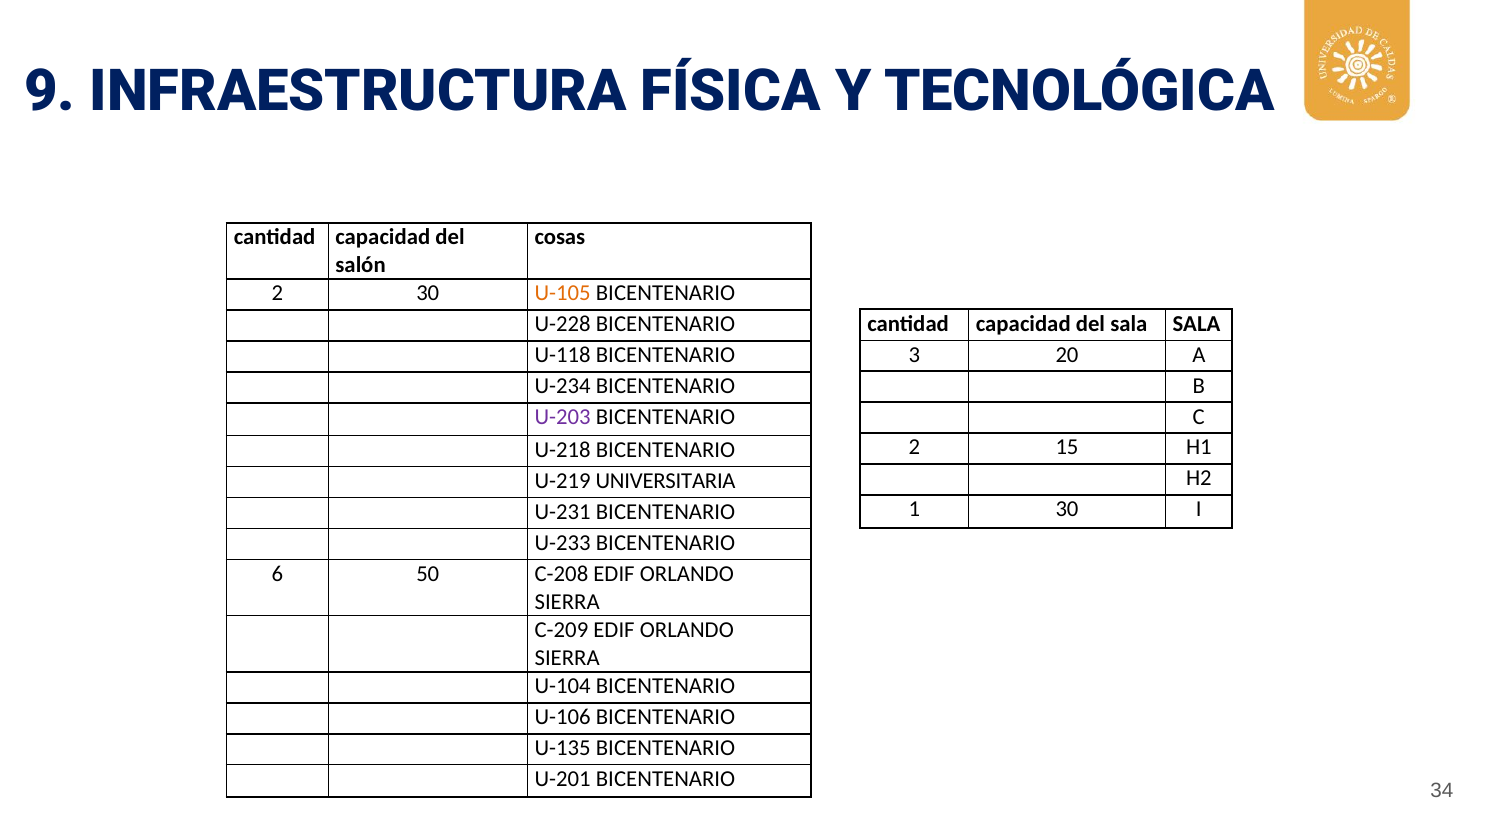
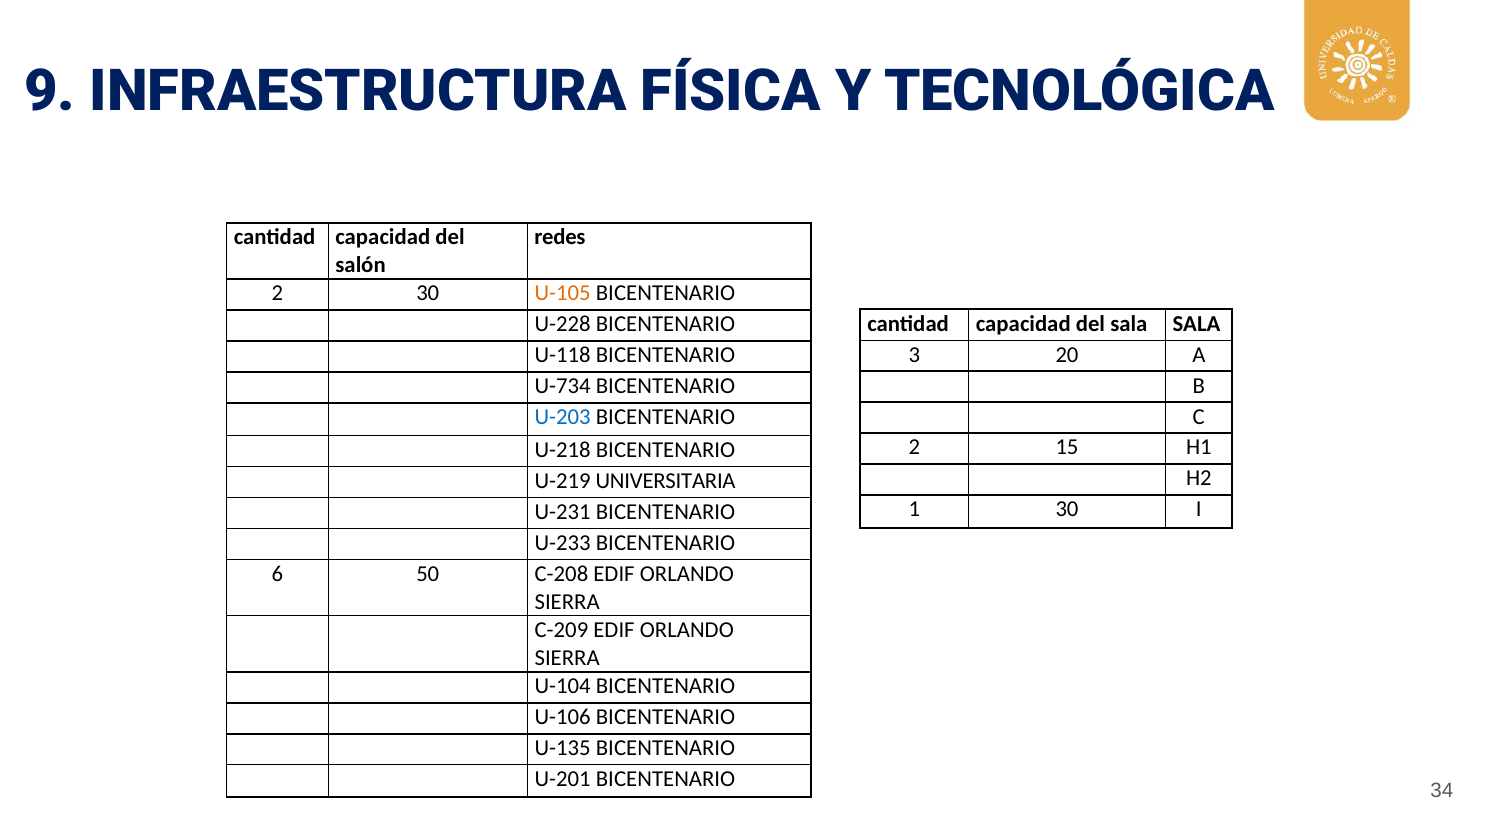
cosas: cosas -> redes
U-234: U-234 -> U-734
U-203 colour: purple -> blue
